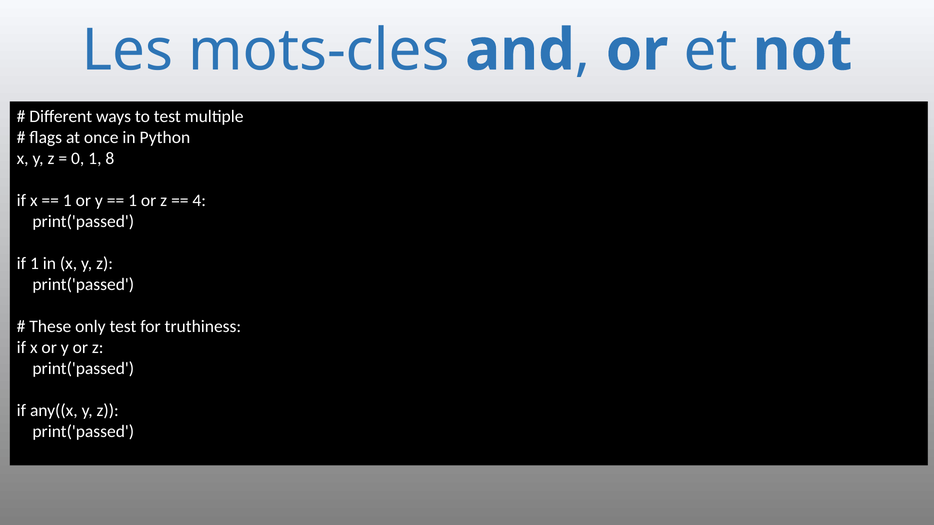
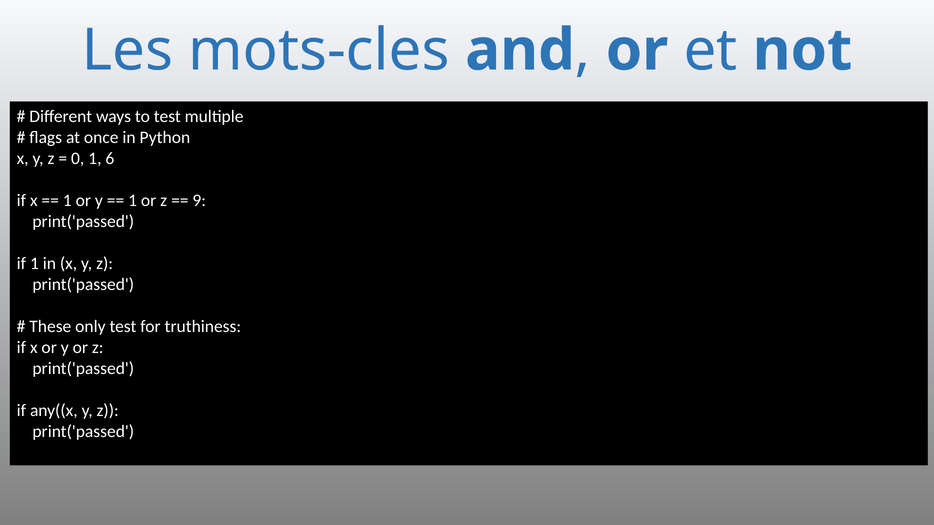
8: 8 -> 6
4: 4 -> 9
